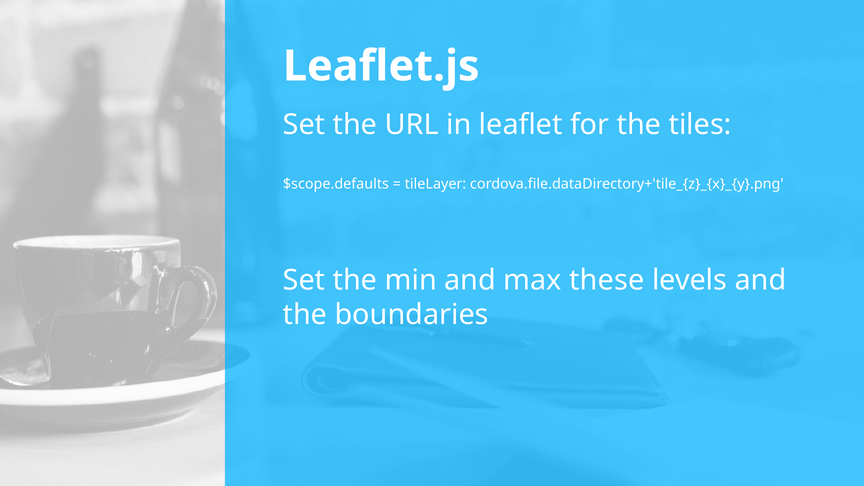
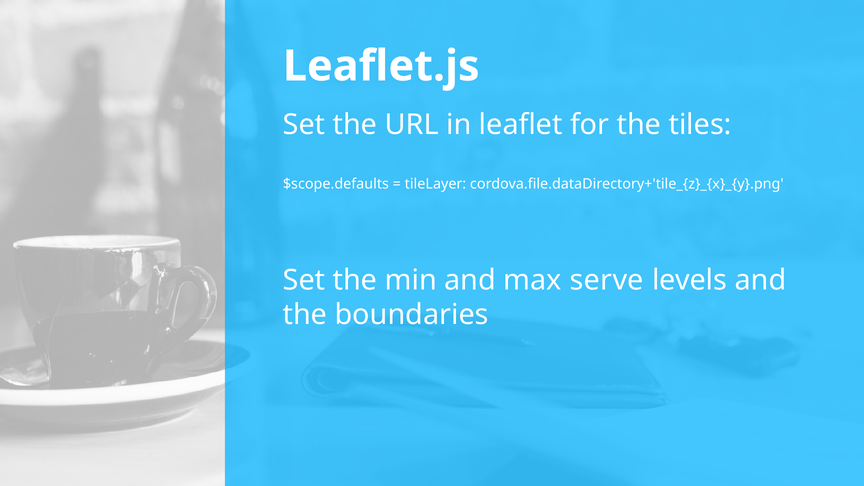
these: these -> serve
